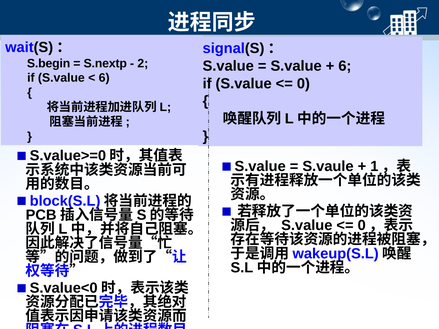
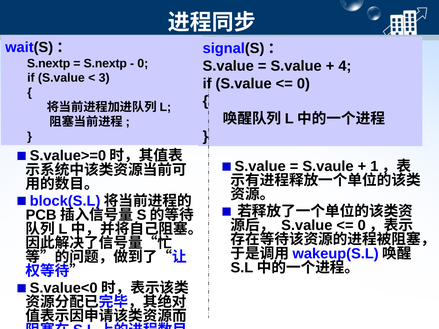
S.begin at (49, 63): S.begin -> S.nextp
2 at (143, 63): 2 -> 0
6 at (345, 66): 6 -> 4
6 at (104, 78): 6 -> 3
